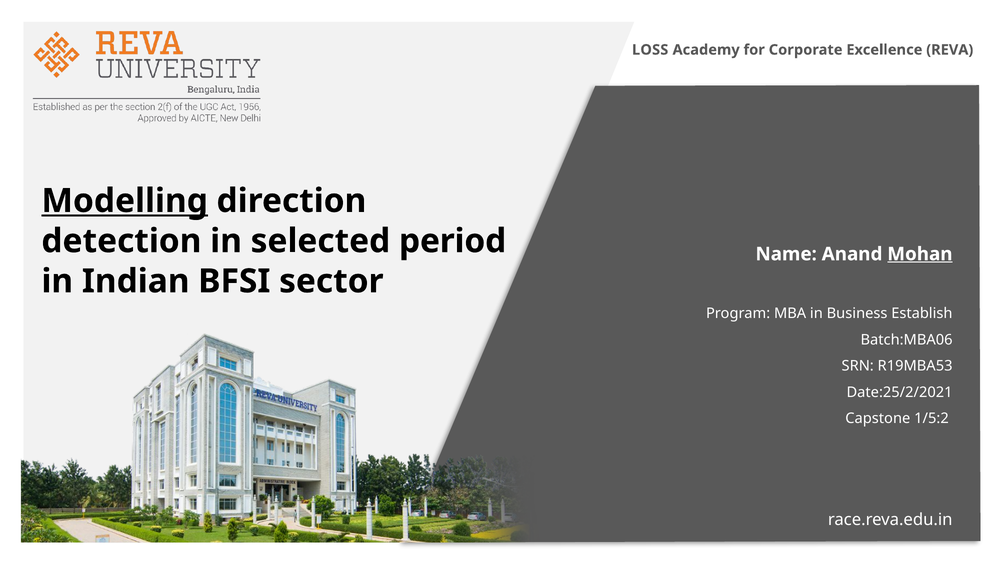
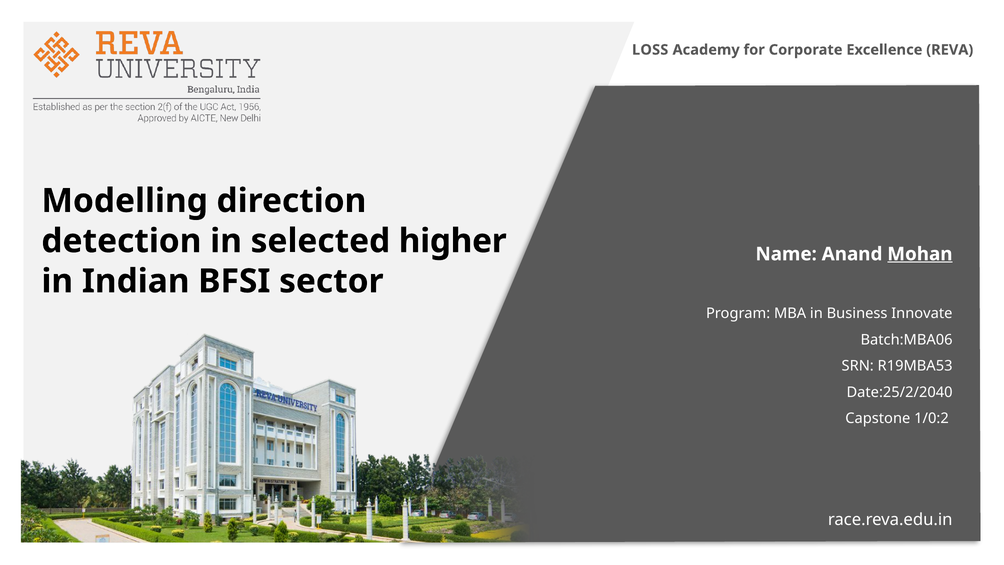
Modelling underline: present -> none
period: period -> higher
Establish: Establish -> Innovate
Date:25/2/2021: Date:25/2/2021 -> Date:25/2/2040
1/5:2: 1/5:2 -> 1/0:2
